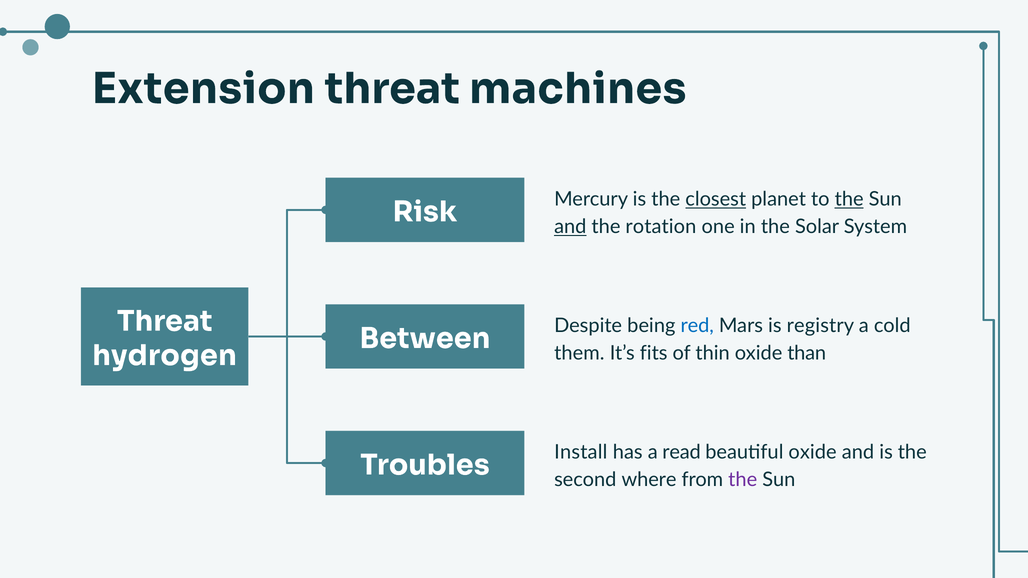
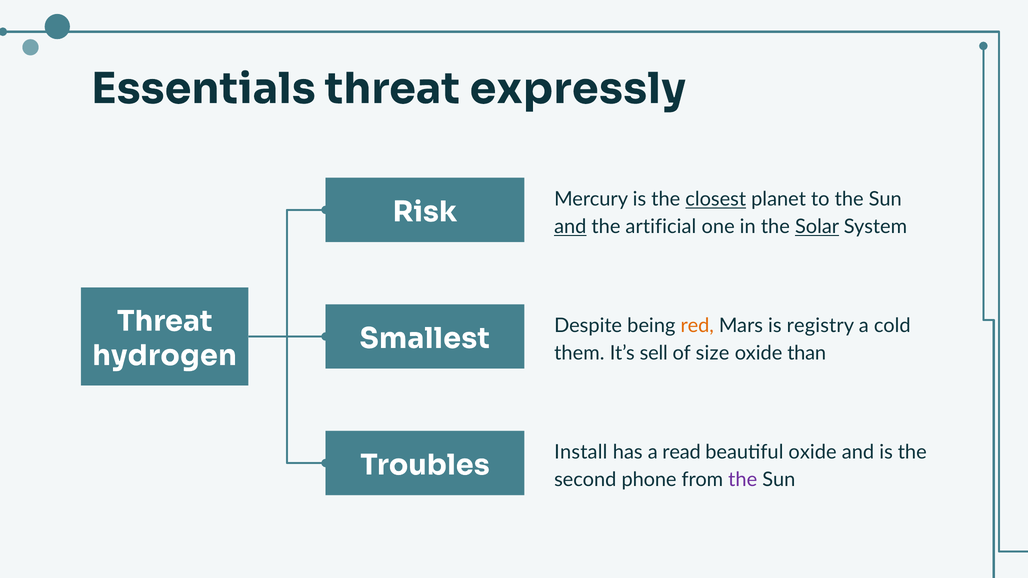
Extension: Extension -> Essentials
machines: machines -> expressly
the at (849, 199) underline: present -> none
rotation: rotation -> artificial
Solar underline: none -> present
red colour: blue -> orange
Between: Between -> Smallest
fits: fits -> sell
thin: thin -> size
where: where -> phone
